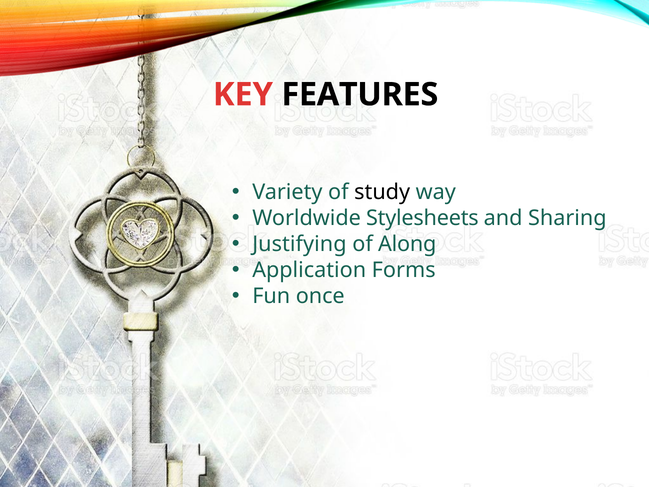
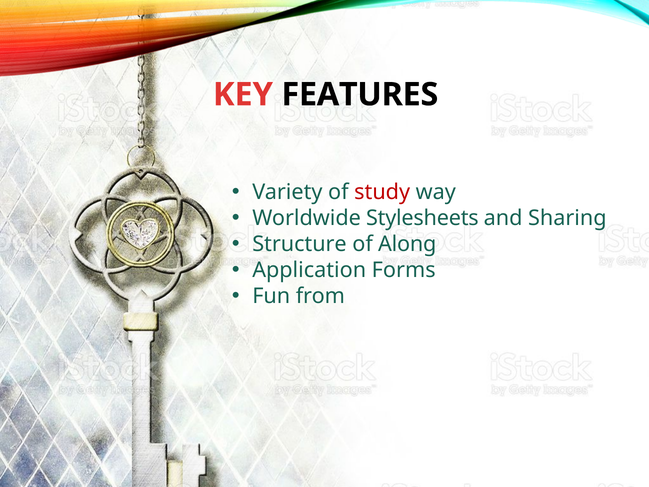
study colour: black -> red
Justifying: Justifying -> Structure
once: once -> from
